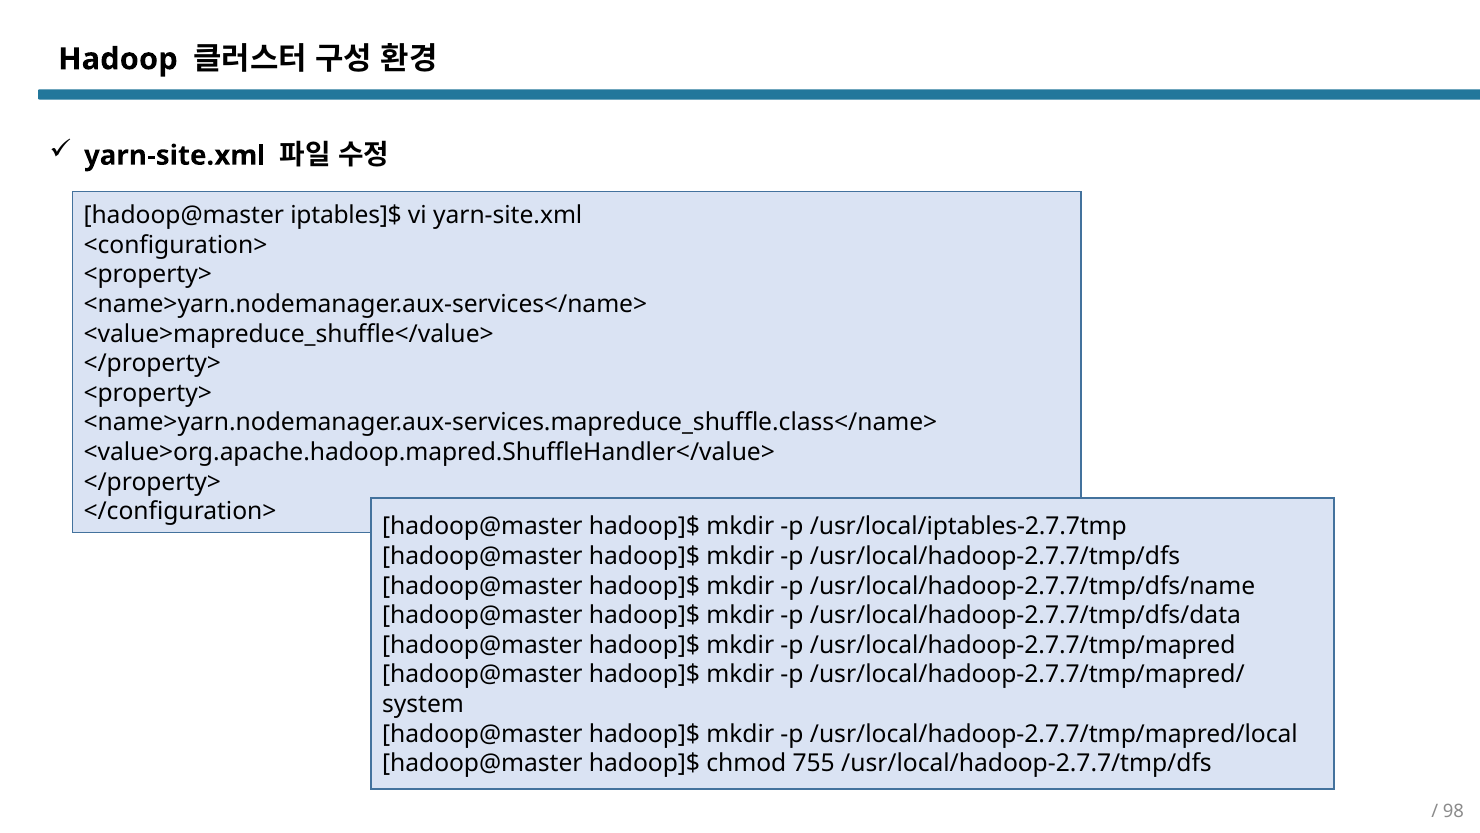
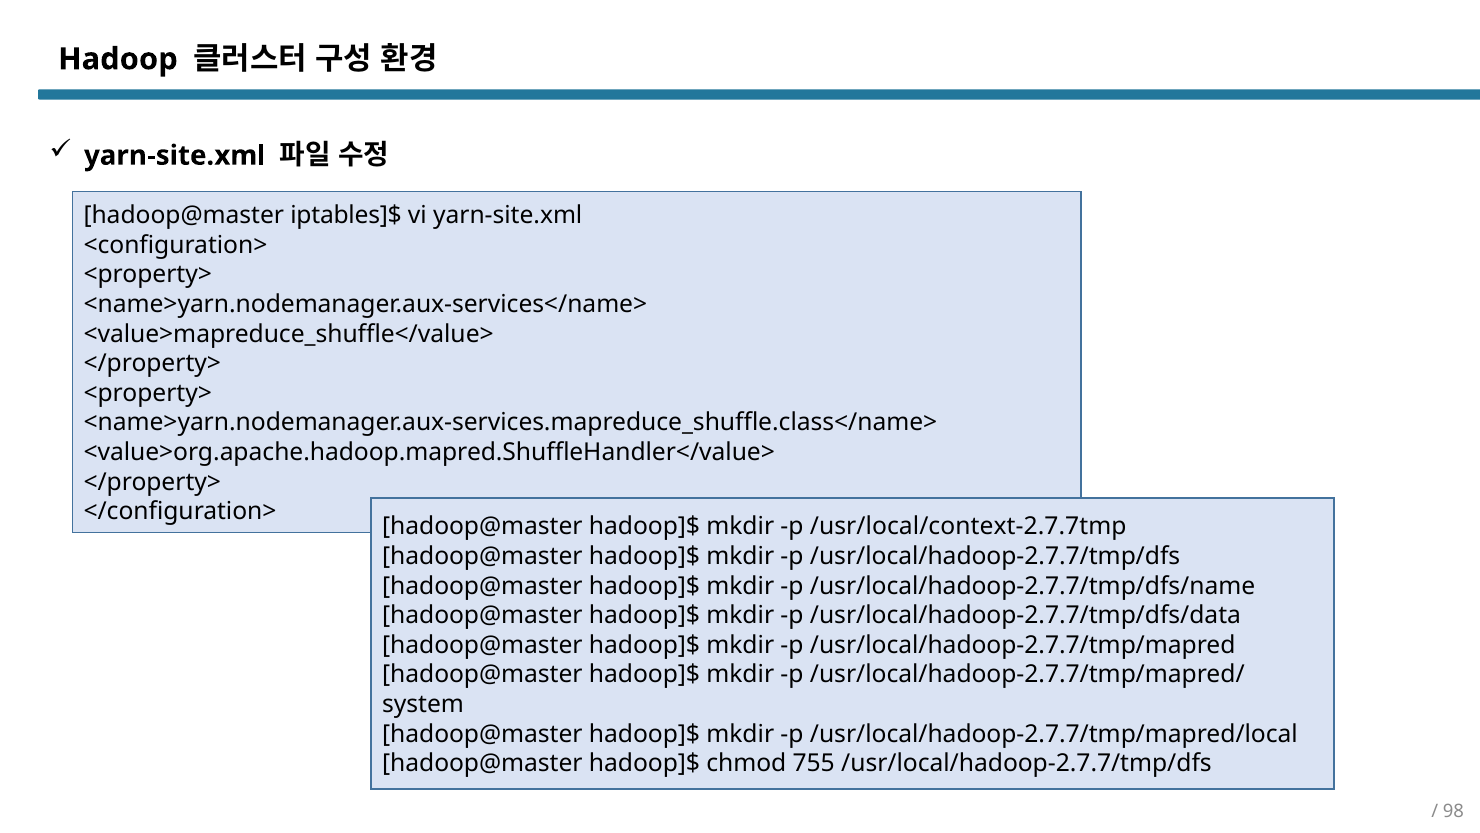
/usr/local/iptables-2.7.7tmp: /usr/local/iptables-2.7.7tmp -> /usr/local/context-2.7.7tmp
